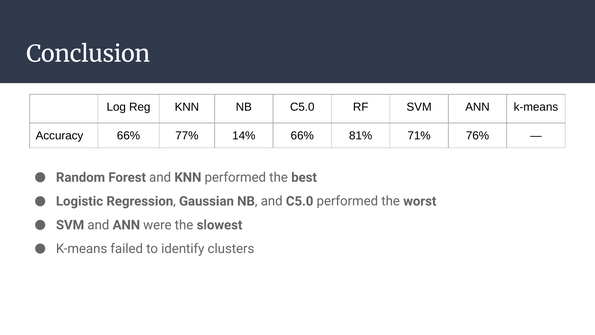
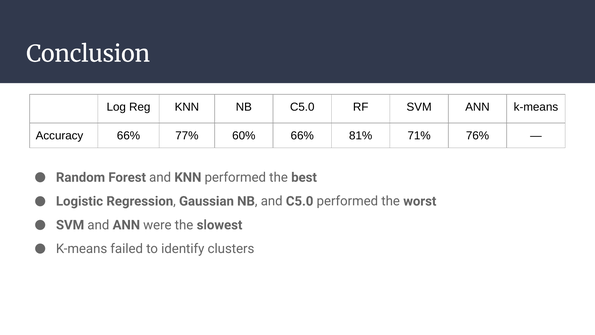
14%: 14% -> 60%
